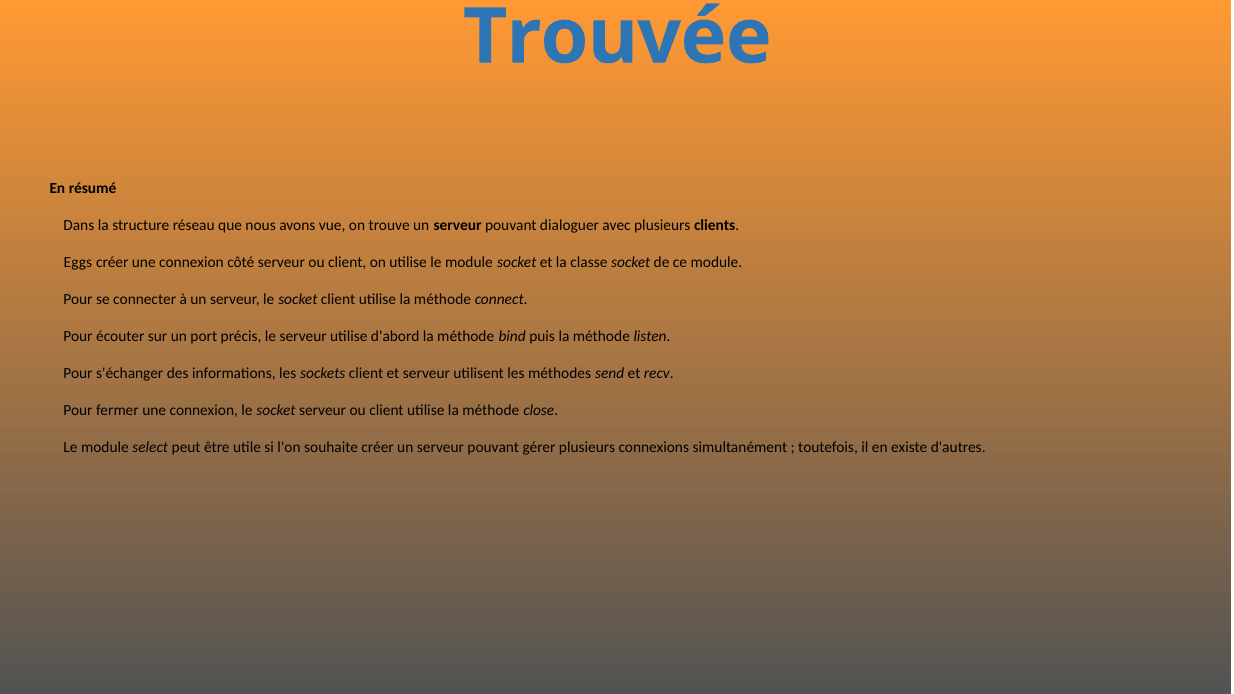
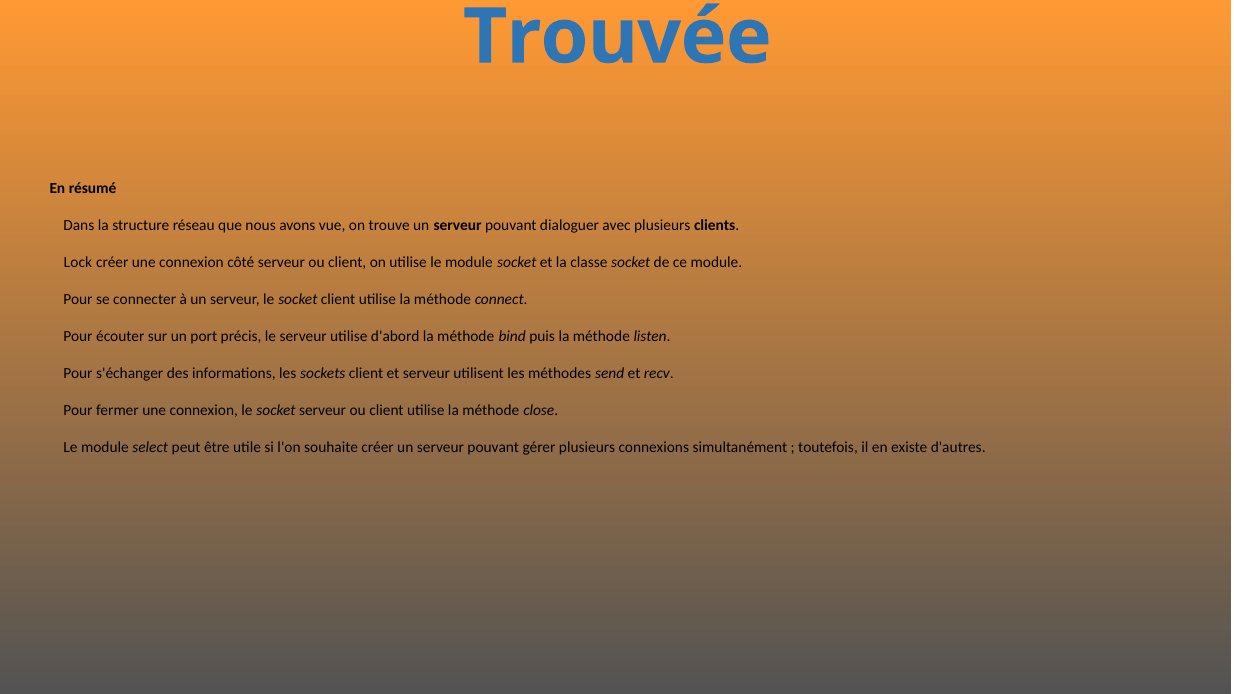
Eggs: Eggs -> Lock
